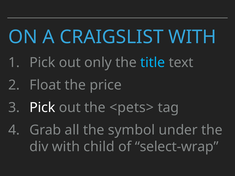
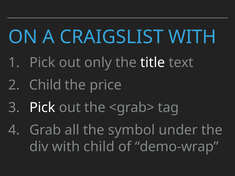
title colour: light blue -> white
Float at (45, 85): Float -> Child
<pets>: <pets> -> <grab>
select-wrap: select-wrap -> demo-wrap
